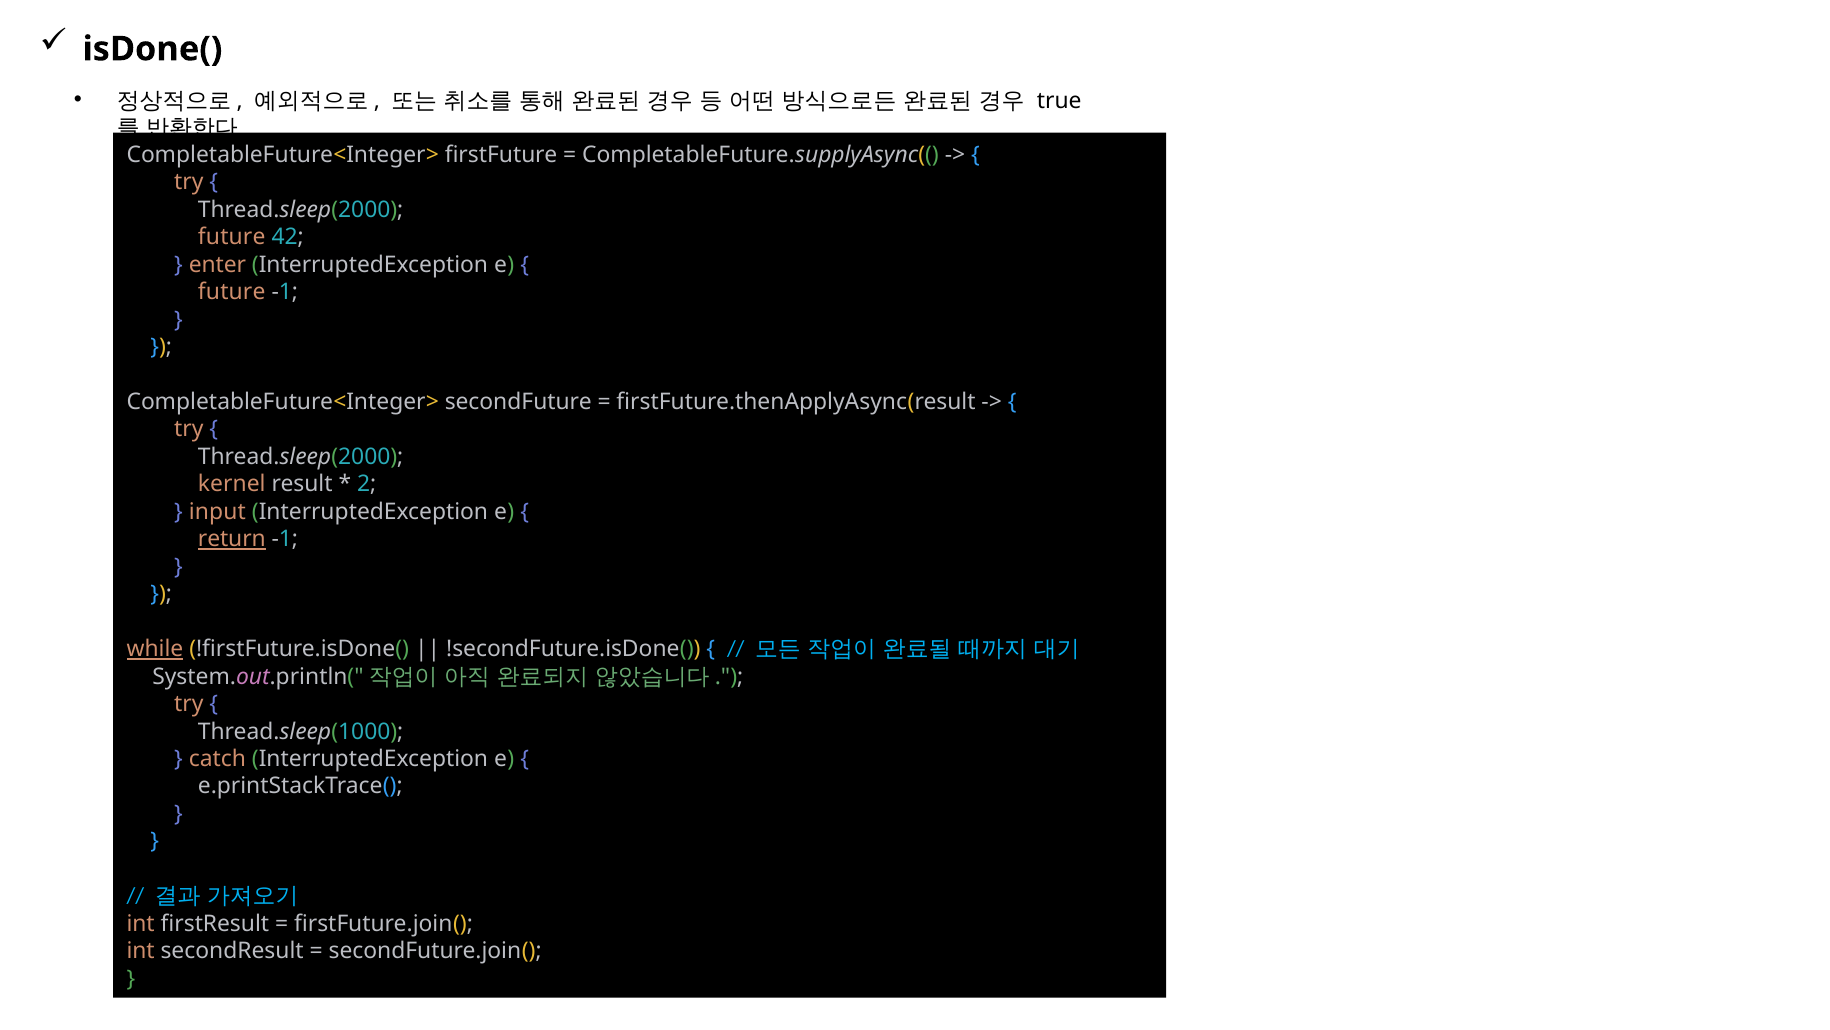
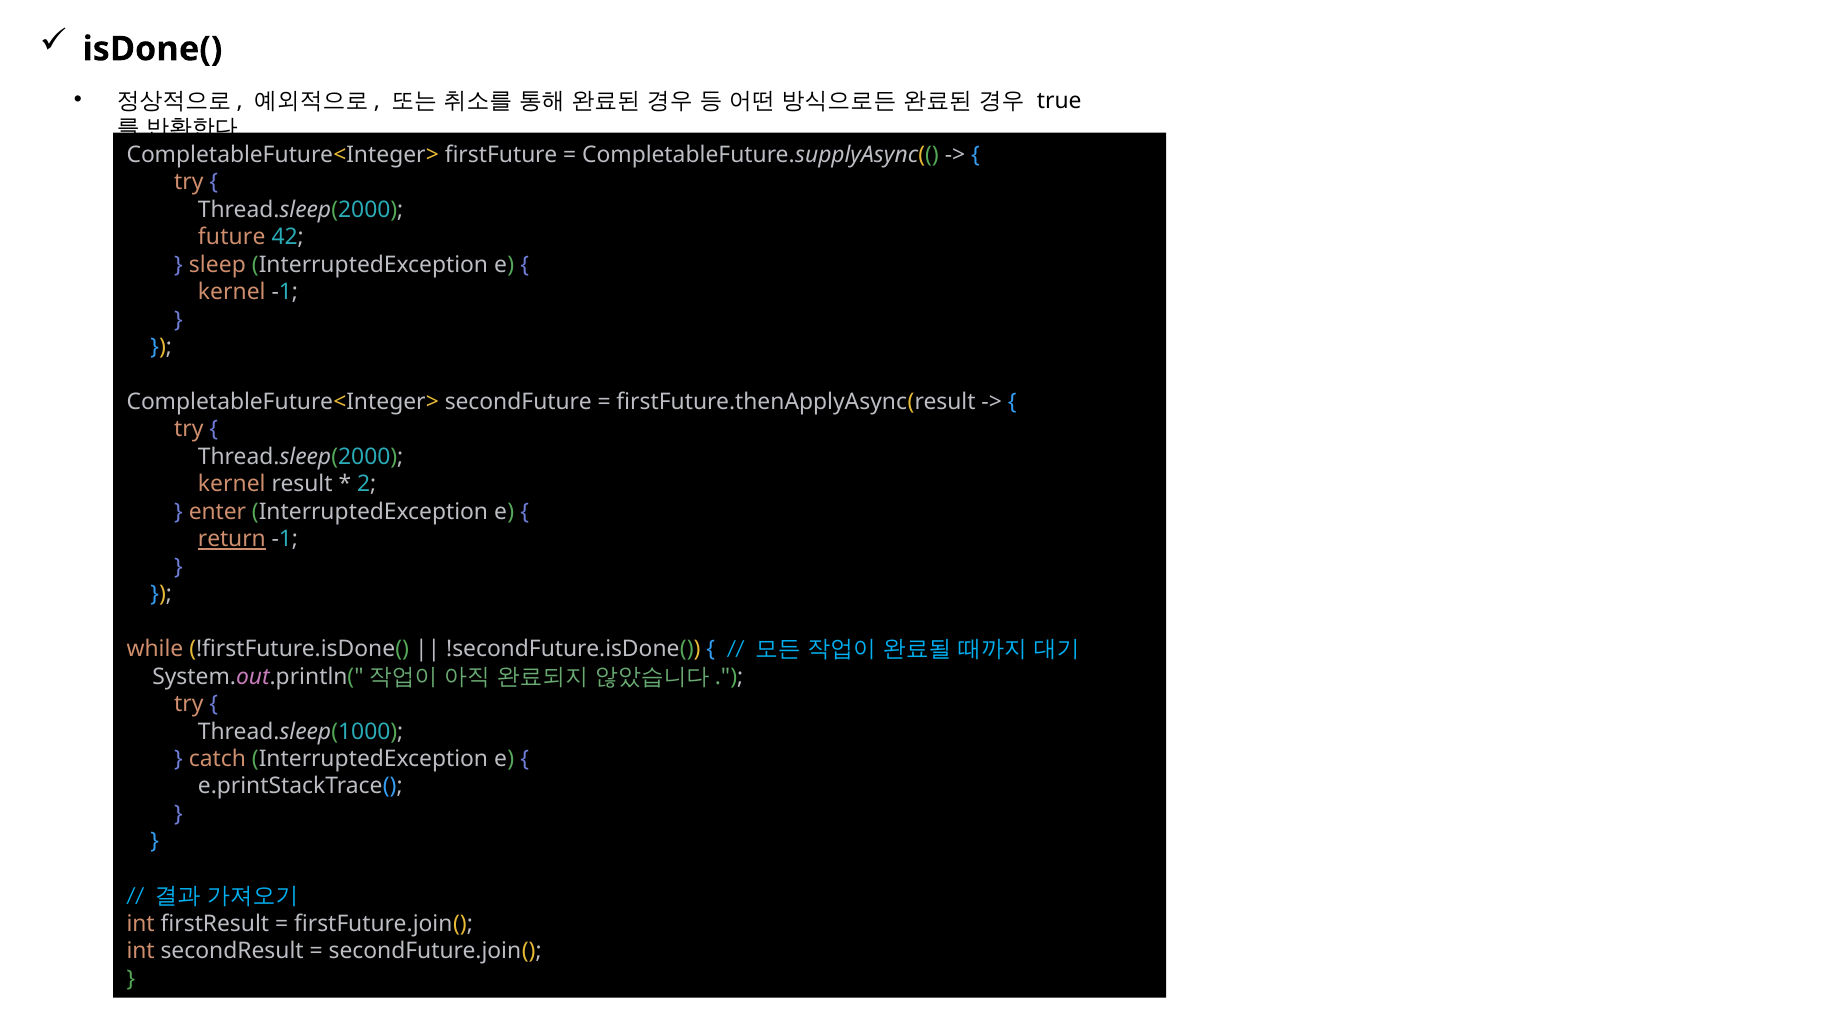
enter: enter -> sleep
future at (232, 292): future -> kernel
input: input -> enter
while underline: present -> none
